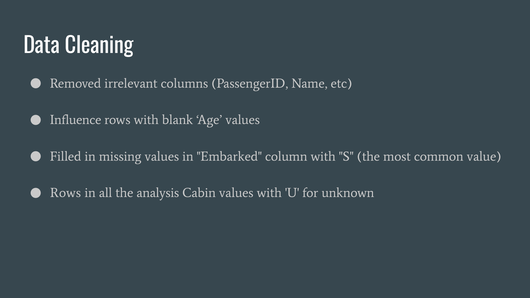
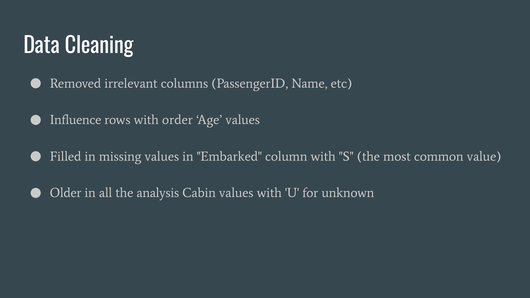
blank: blank -> order
Rows at (65, 193): Rows -> Older
